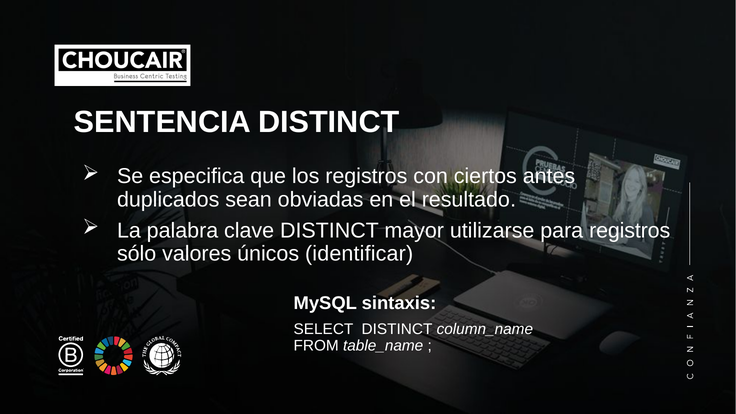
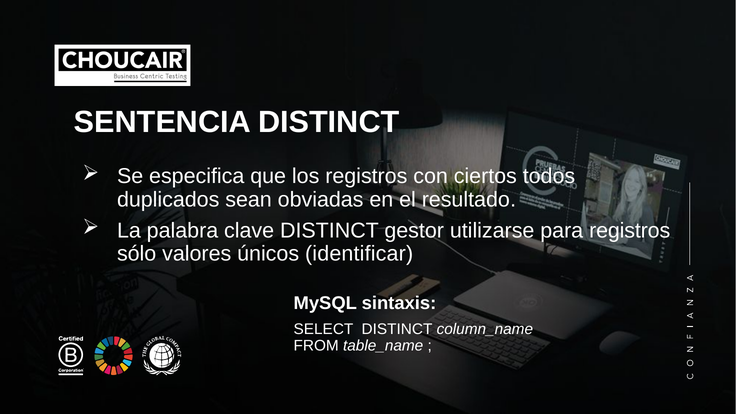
antes: antes -> todos
mayor: mayor -> gestor
